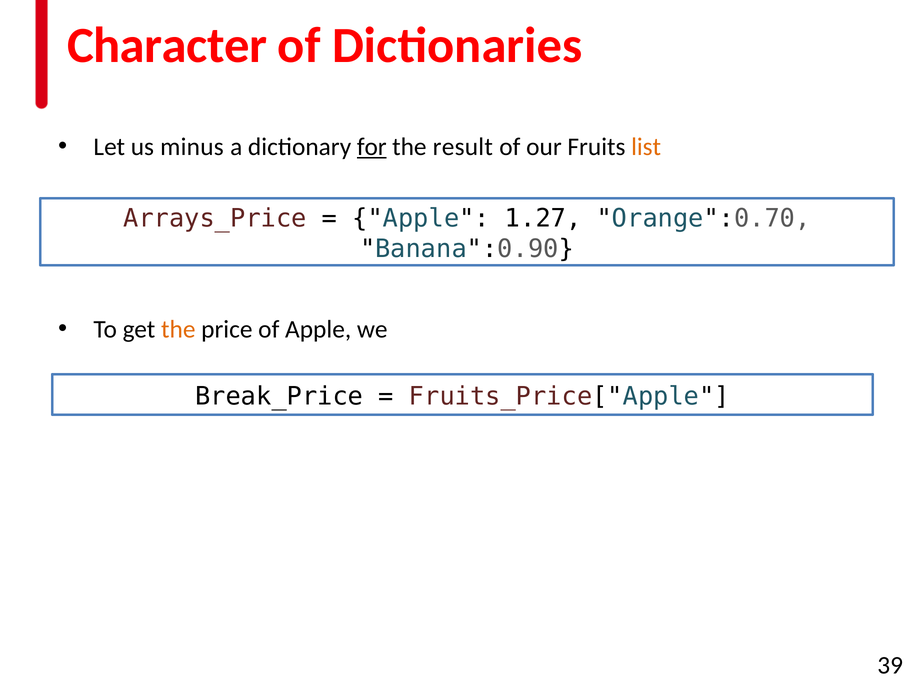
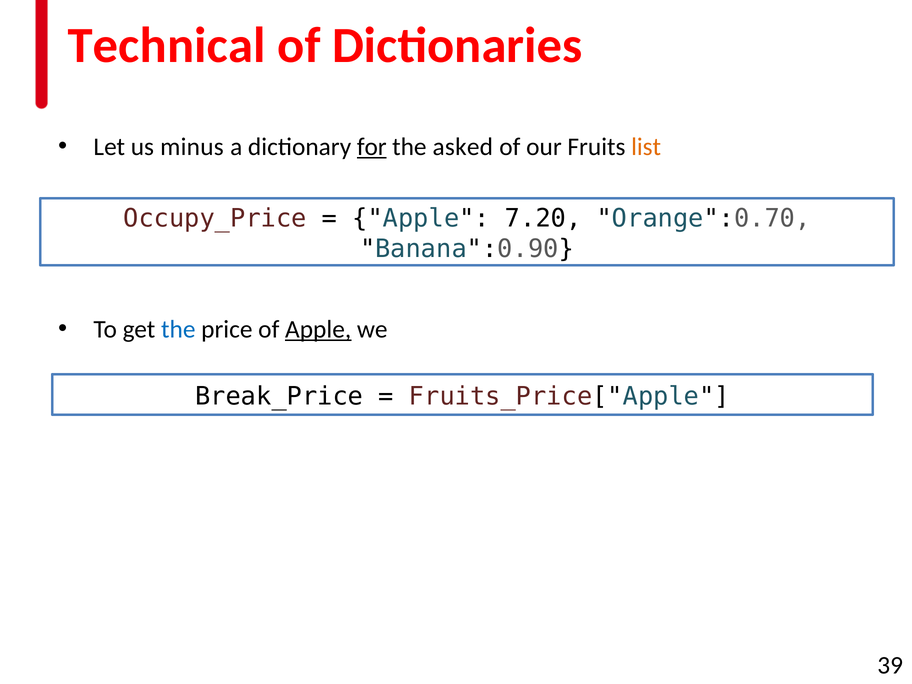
Character: Character -> Technical
result: result -> asked
Arrays_Price: Arrays_Price -> Occupy_Price
1.27: 1.27 -> 7.20
the at (178, 329) colour: orange -> blue
Apple at (318, 329) underline: none -> present
